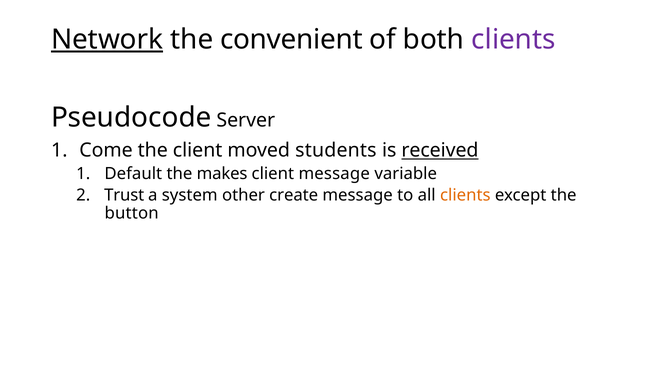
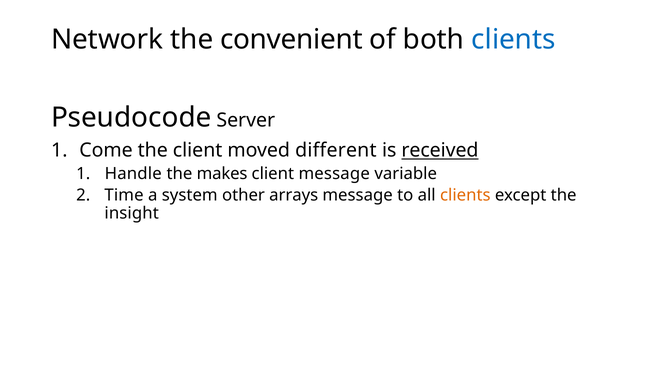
Network underline: present -> none
clients at (514, 40) colour: purple -> blue
students: students -> different
Default: Default -> Handle
Trust: Trust -> Time
create: create -> arrays
button: button -> insight
